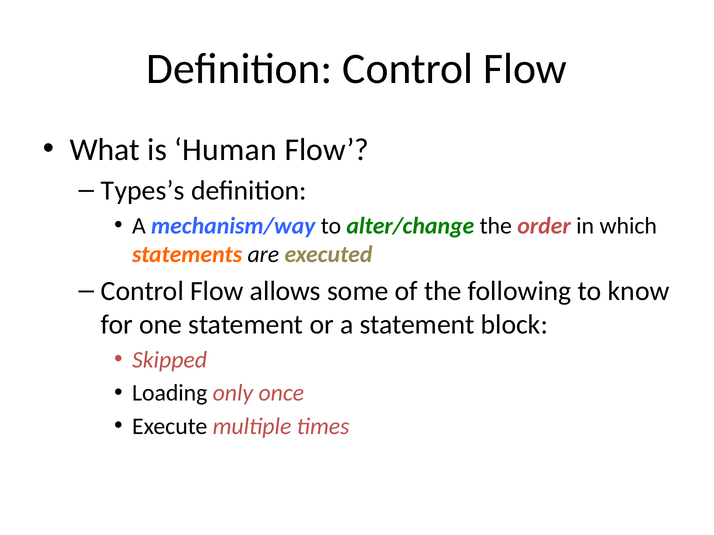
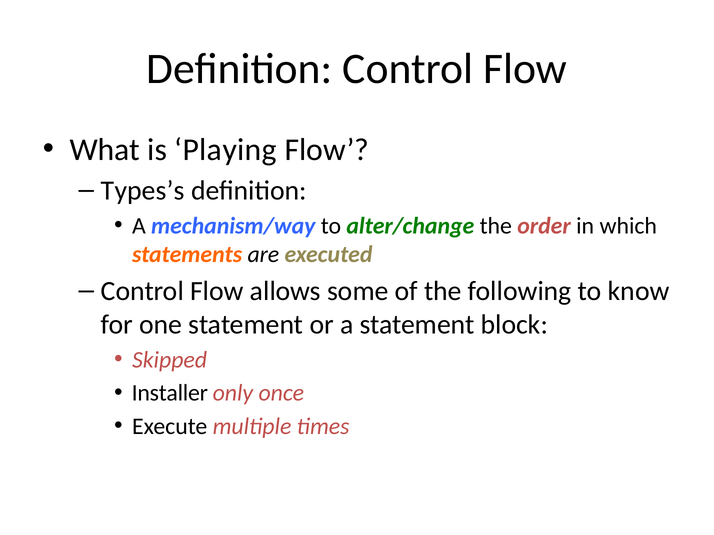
Human: Human -> Playing
Loading: Loading -> Installer
